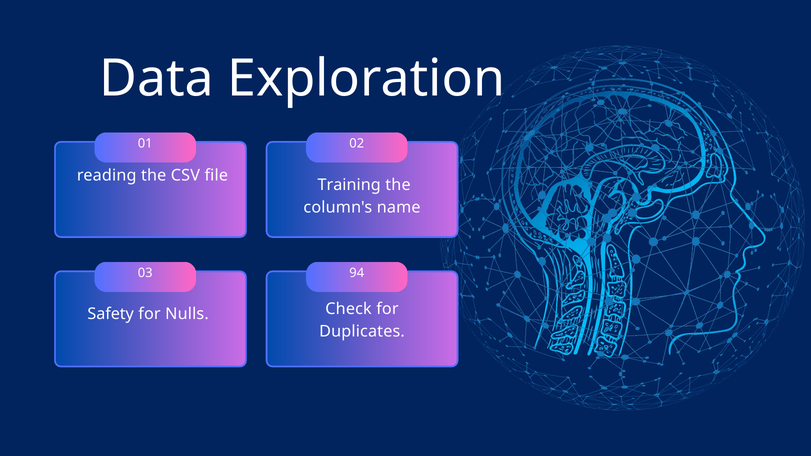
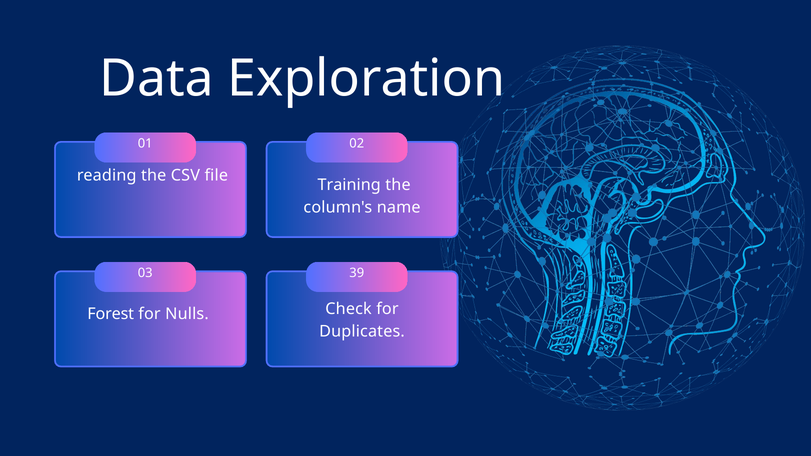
94: 94 -> 39
Safety: Safety -> Forest
